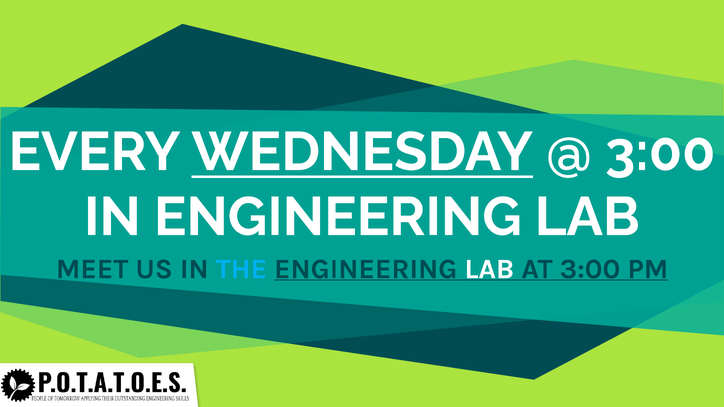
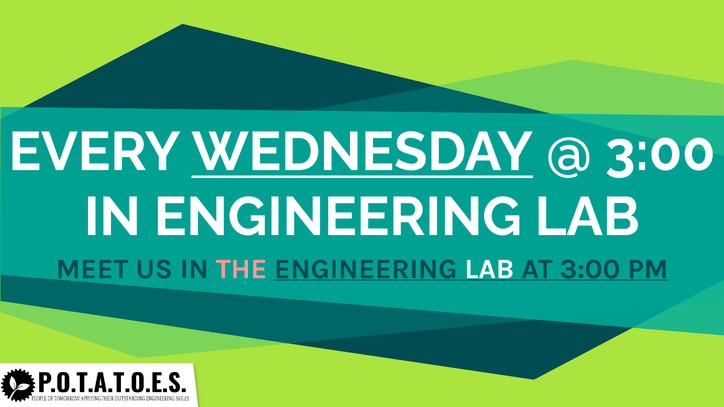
THE colour: light blue -> pink
